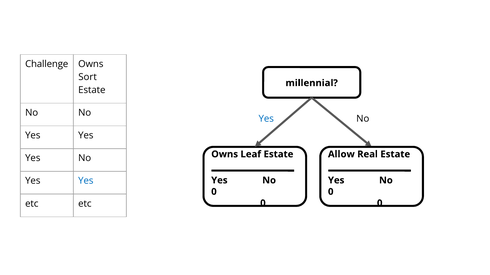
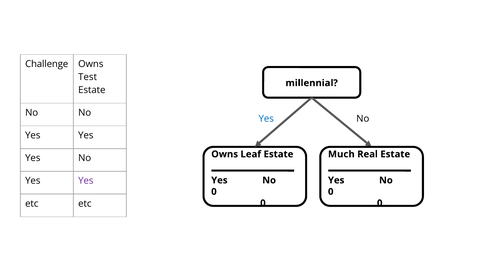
Sort: Sort -> Test
Allow: Allow -> Much
Yes at (86, 181) colour: blue -> purple
